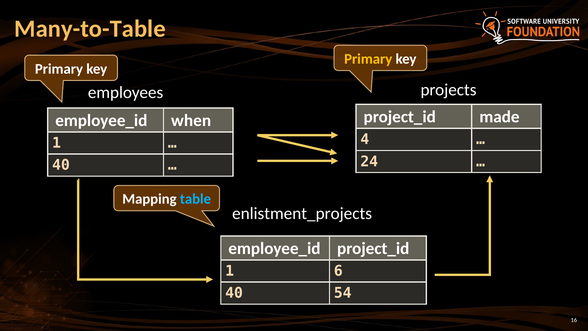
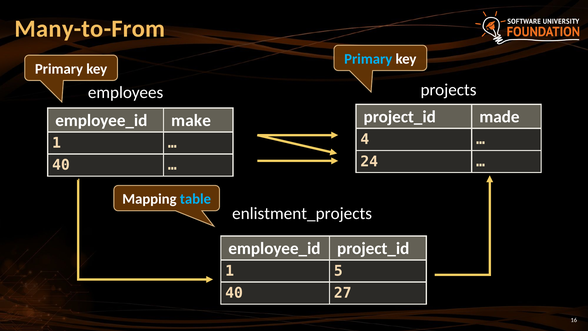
Many-to-Table: Many-to-Table -> Many-to-From
Primary at (368, 59) colour: yellow -> light blue
when: when -> make
6: 6 -> 5
54: 54 -> 27
